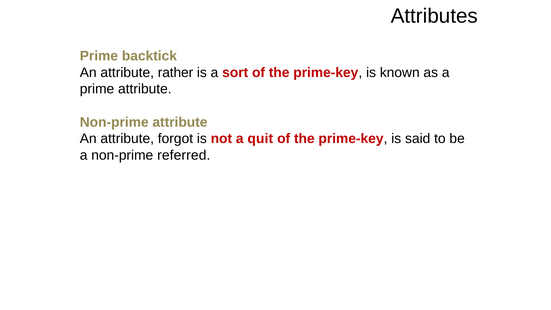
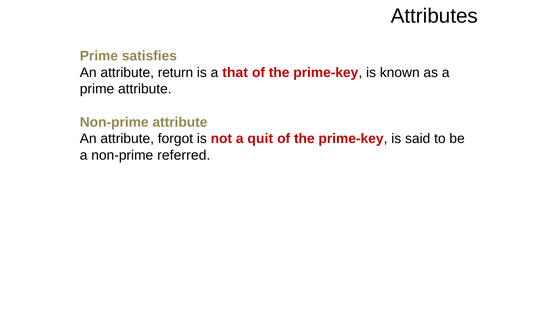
backtick: backtick -> satisfies
rather: rather -> return
sort: sort -> that
